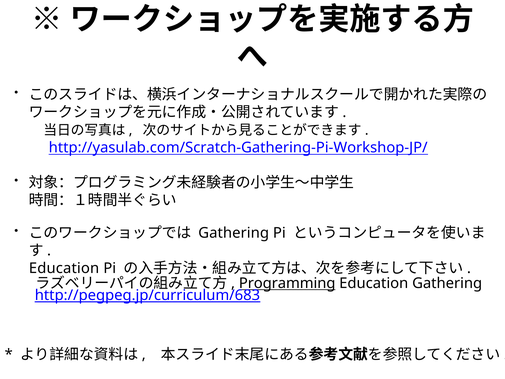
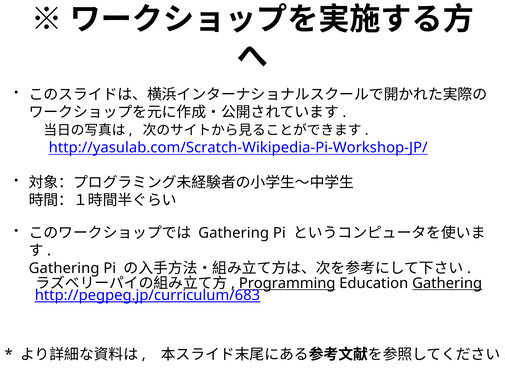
http://yasulab.com/Scratch-Gathering-Pi-Workshop-JP/: http://yasulab.com/Scratch-Gathering-Pi-Workshop-JP/ -> http://yasulab.com/Scratch-Wikipedia-Pi-Workshop-JP/
Education at (64, 268): Education -> Gathering
Gathering at (447, 283) underline: none -> present
